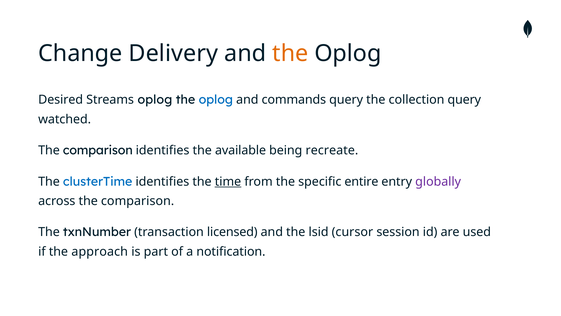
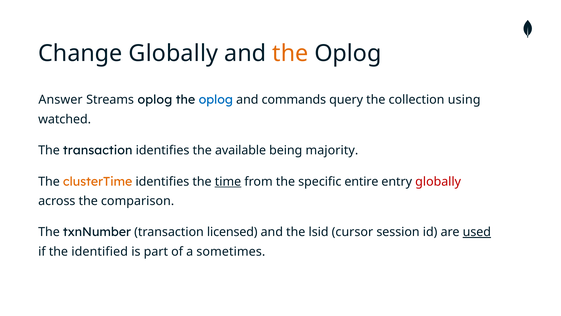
Change Delivery: Delivery -> Globally
Desired: Desired -> Answer
collection query: query -> using
comparison at (98, 150): comparison -> transaction
recreate: recreate -> majority
clusterTime colour: blue -> orange
globally at (438, 181) colour: purple -> red
used underline: none -> present
approach: approach -> identified
notification: notification -> sometimes
